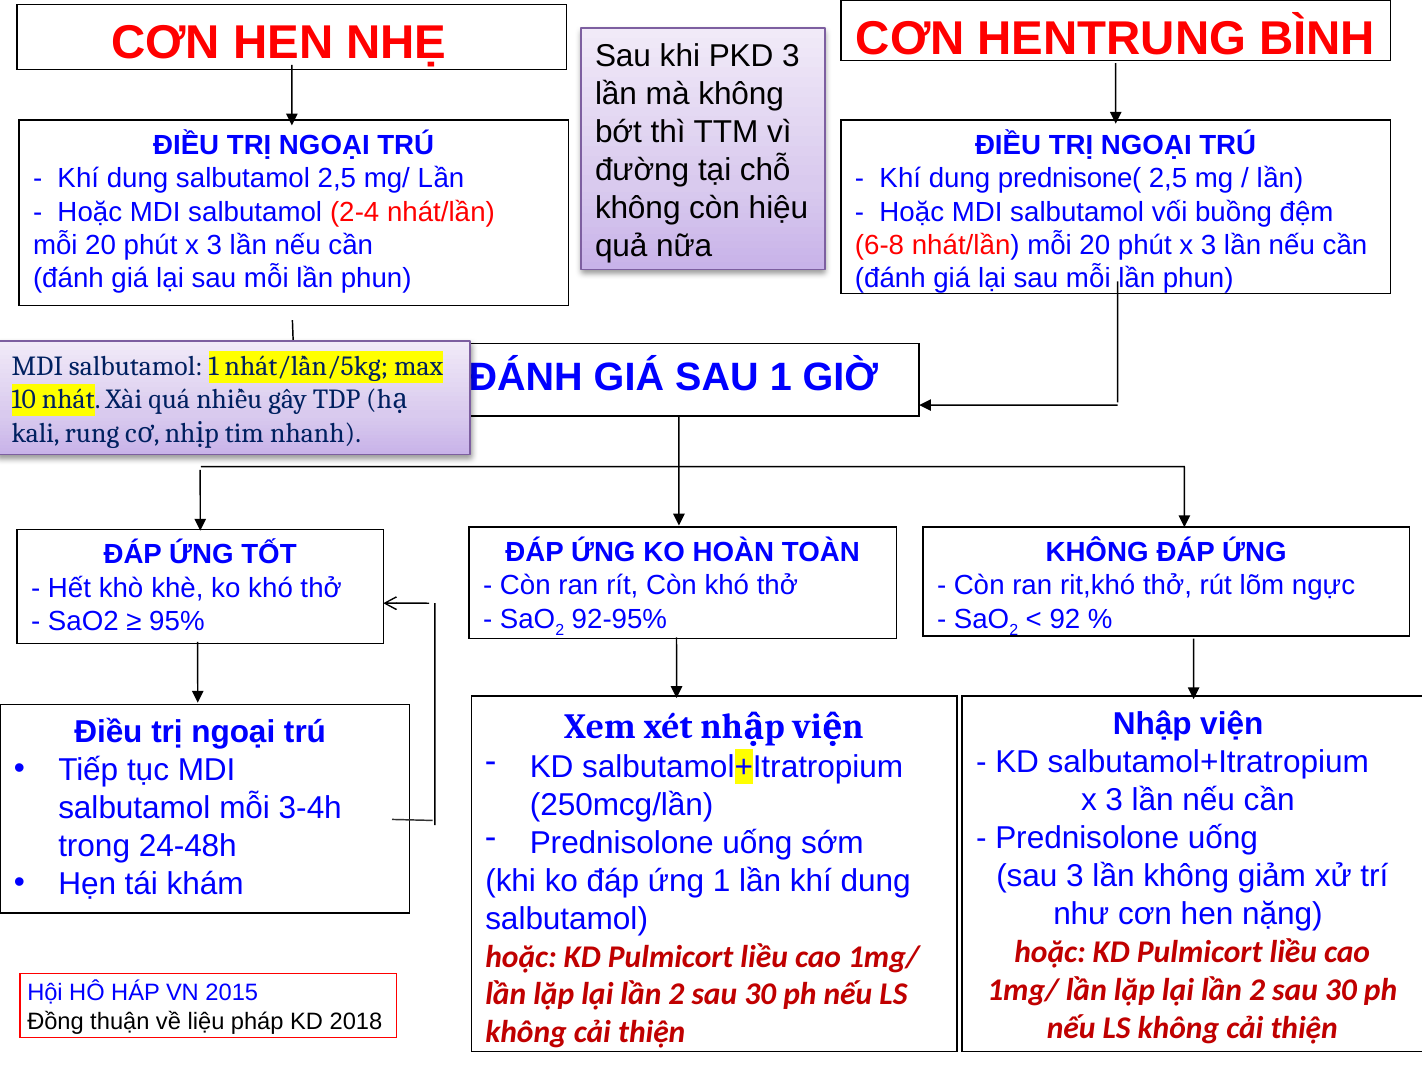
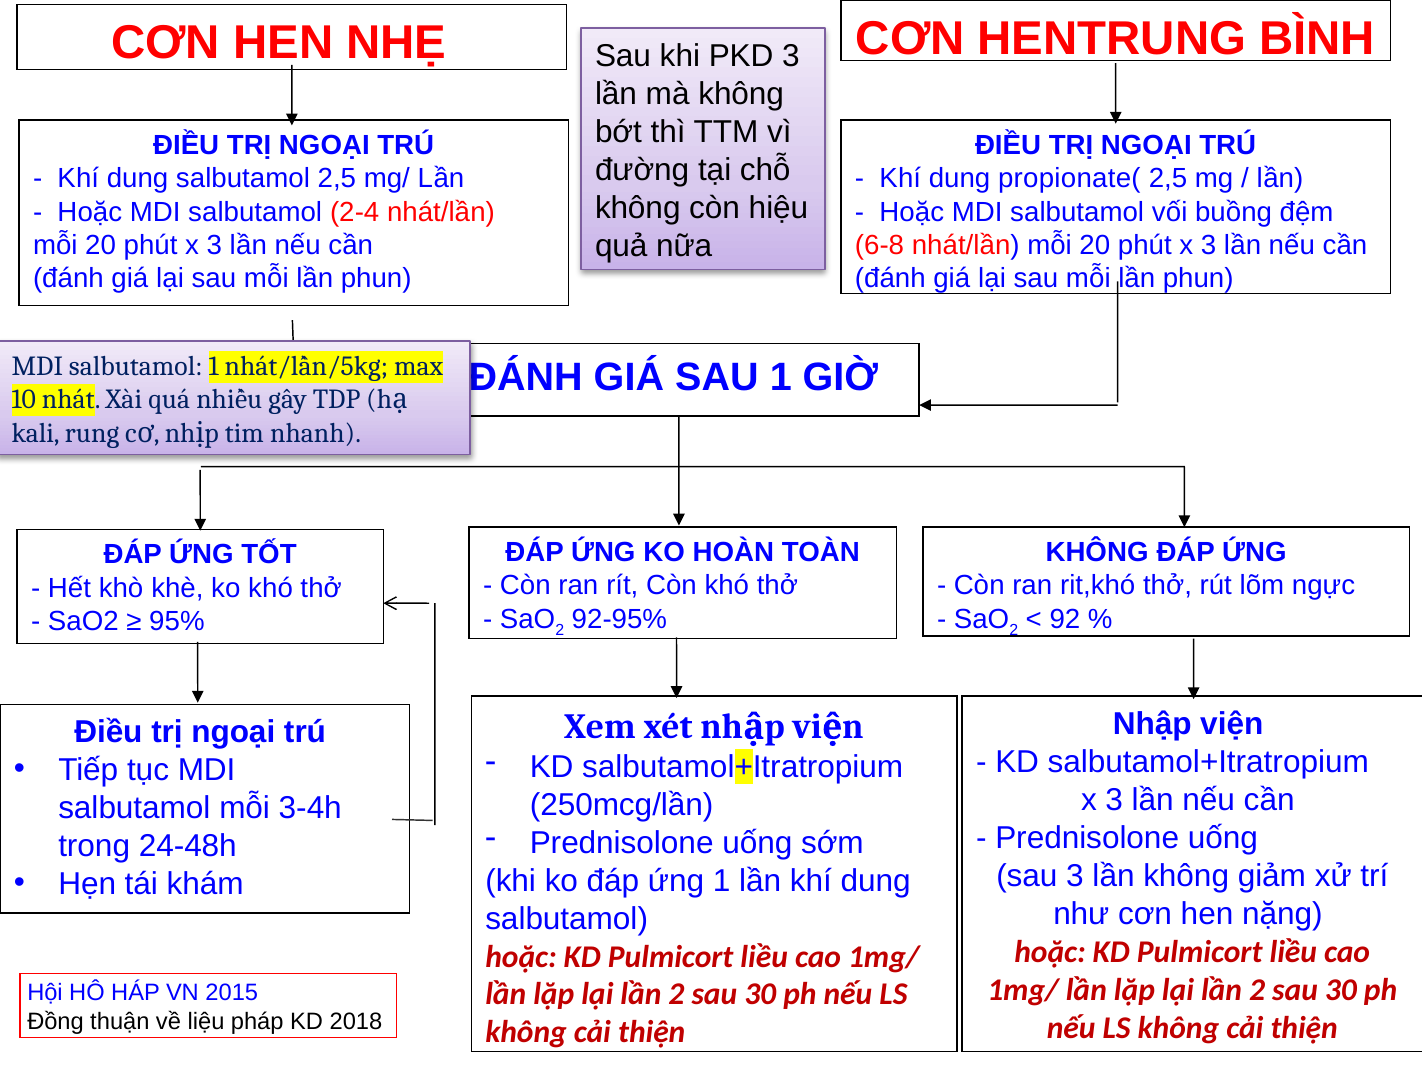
prednisone(: prednisone( -> propionate(
